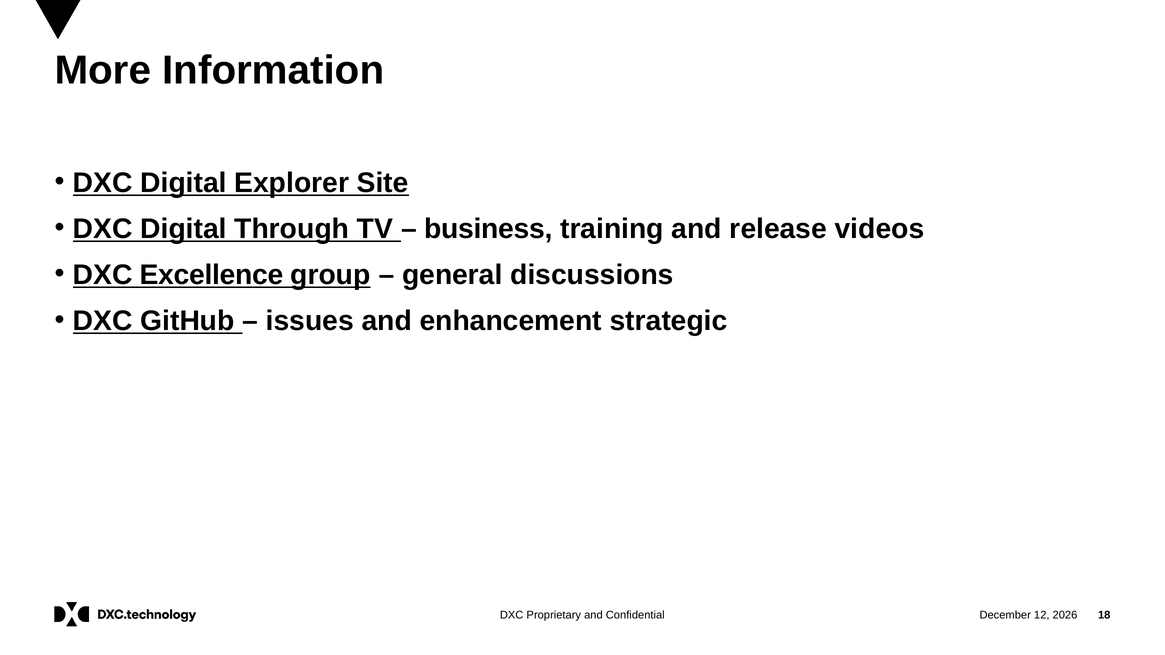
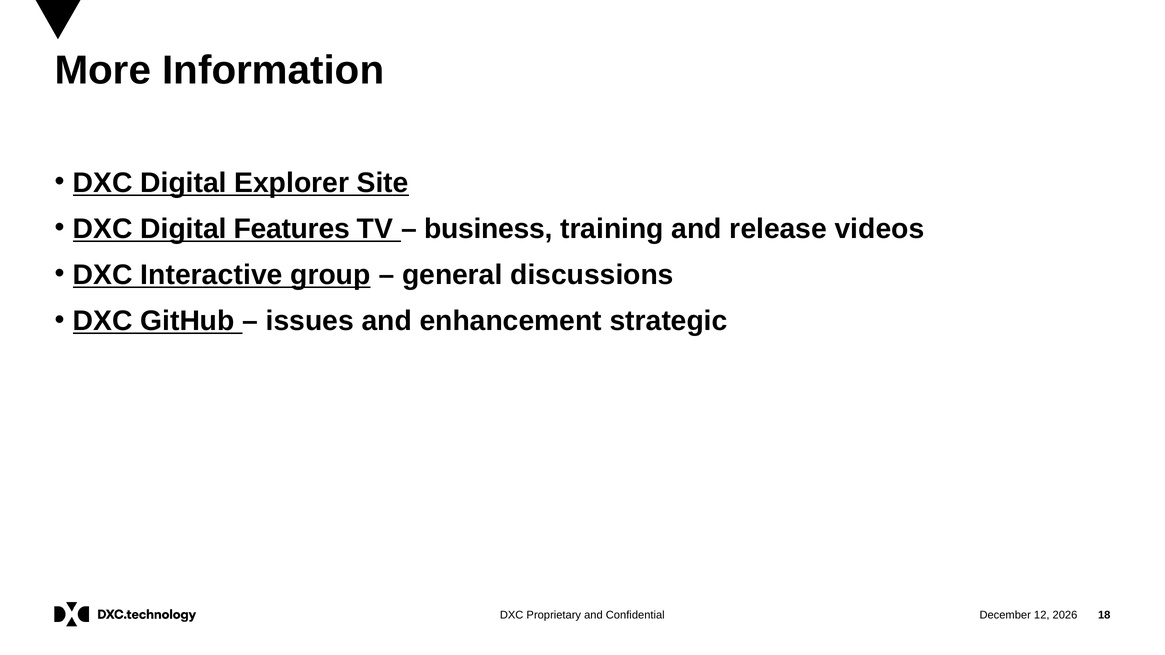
Through: Through -> Features
Excellence: Excellence -> Interactive
